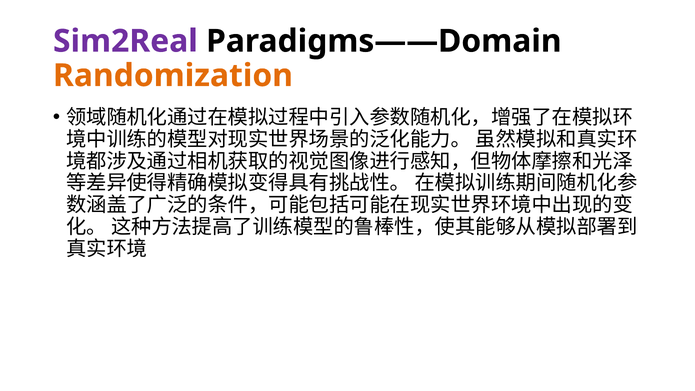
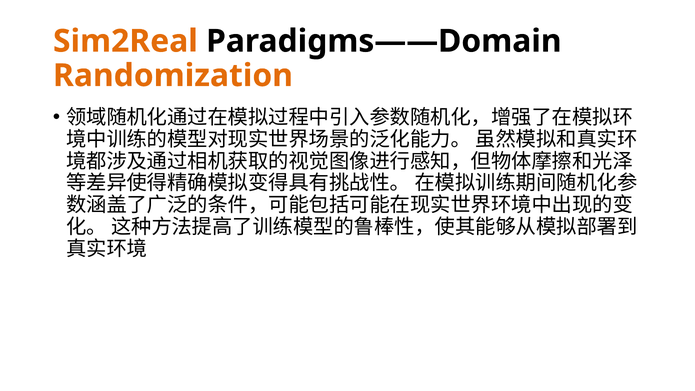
Sim2Real colour: purple -> orange
